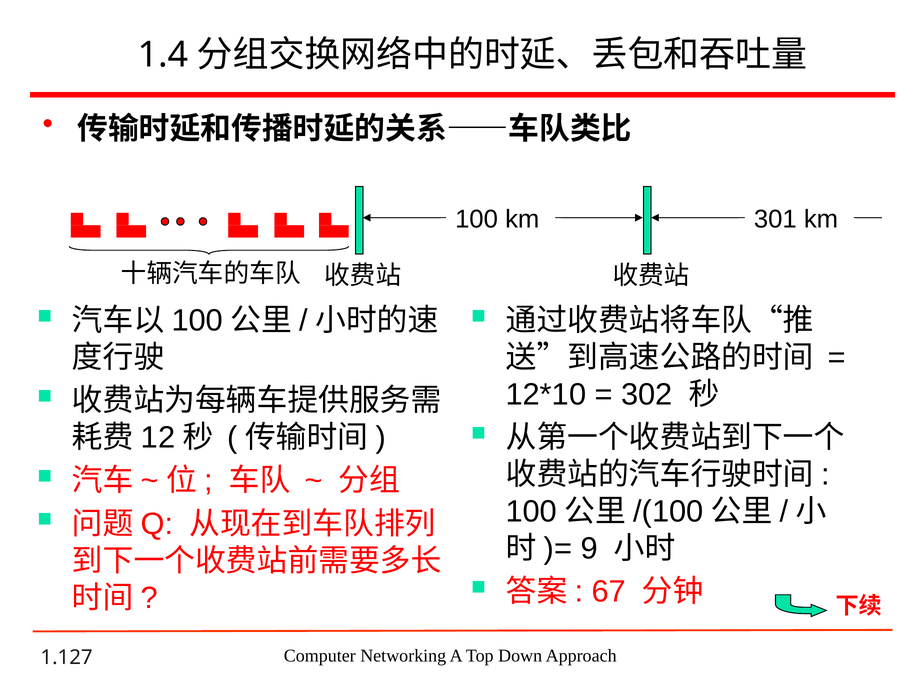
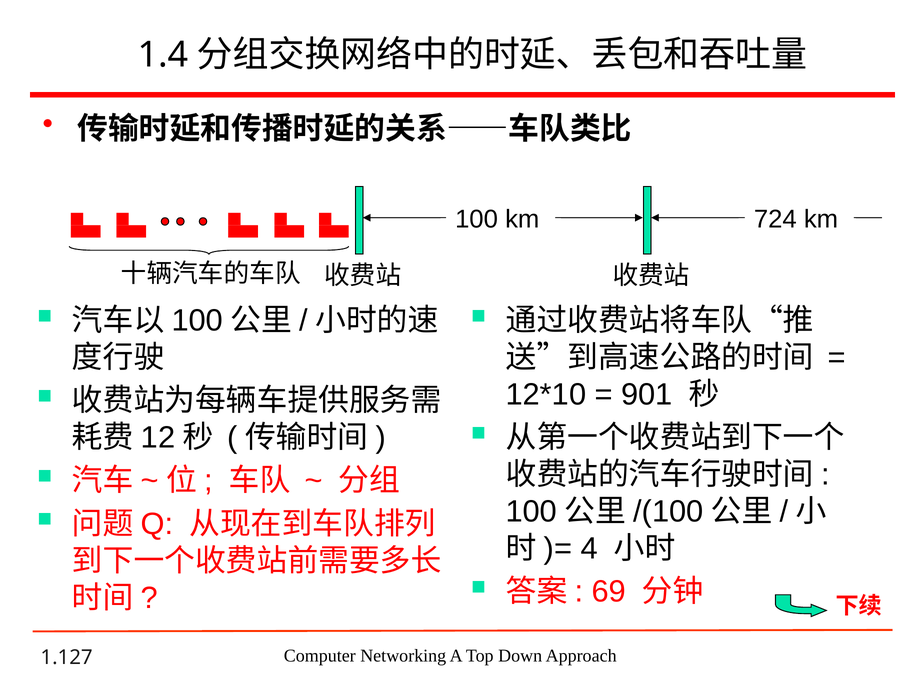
301: 301 -> 724
302: 302 -> 901
9: 9 -> 4
67: 67 -> 69
